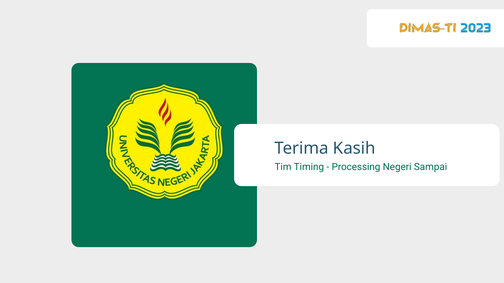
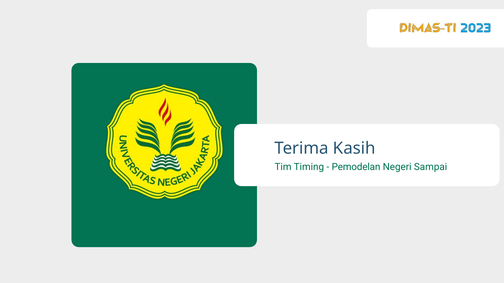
Processing: Processing -> Pemodelan
